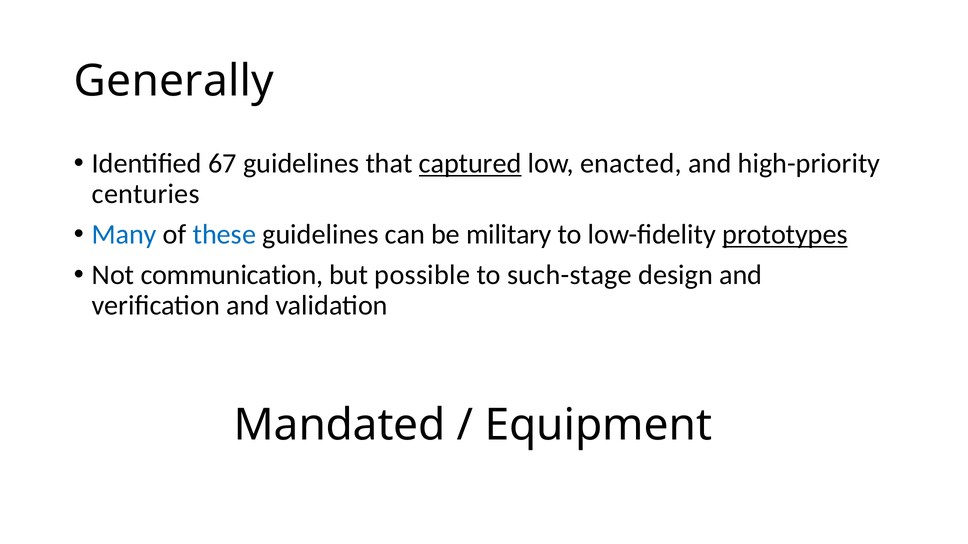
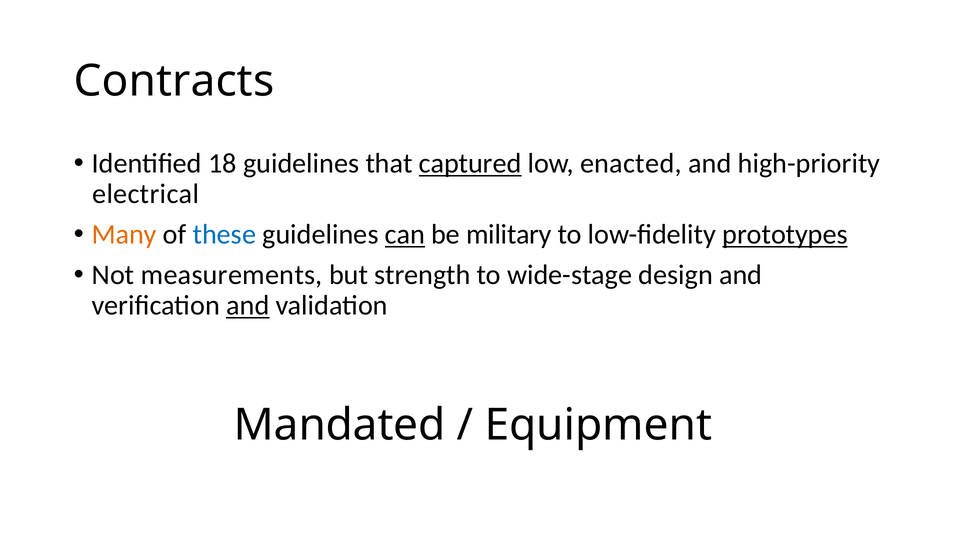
Generally: Generally -> Contracts
67: 67 -> 18
centuries: centuries -> electrical
Many colour: blue -> orange
can underline: none -> present
communication: communication -> measurements
possible: possible -> strength
such-stage: such-stage -> wide-stage
and at (248, 306) underline: none -> present
